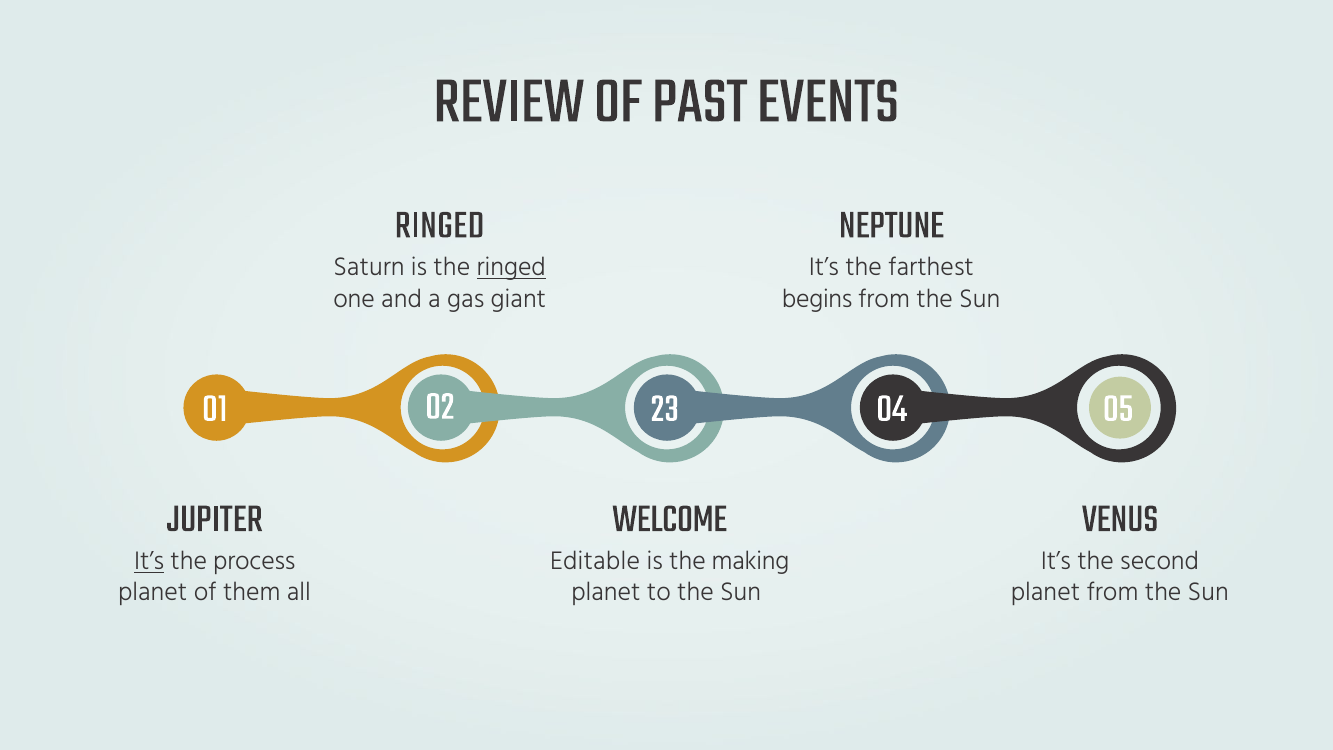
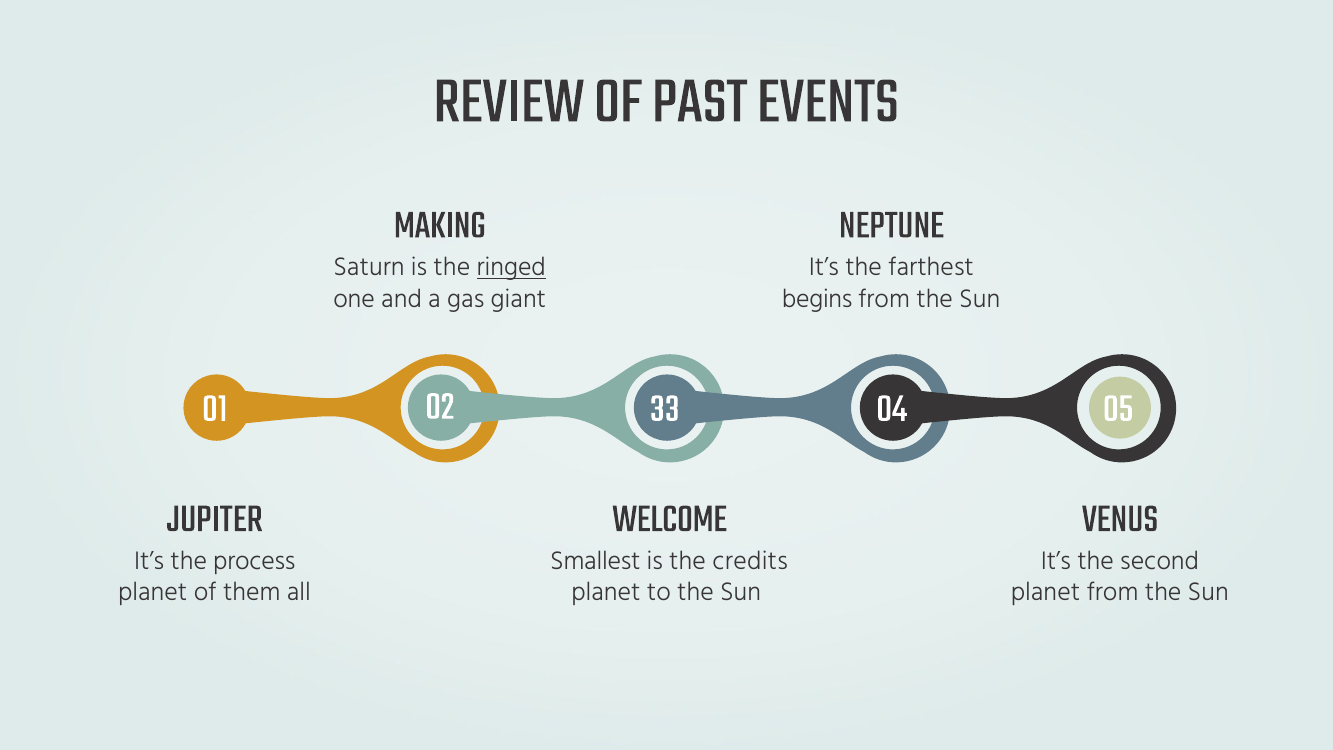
RINGED at (440, 224): RINGED -> MAKING
23: 23 -> 33
It’s at (149, 561) underline: present -> none
Editable: Editable -> Smallest
making: making -> credits
